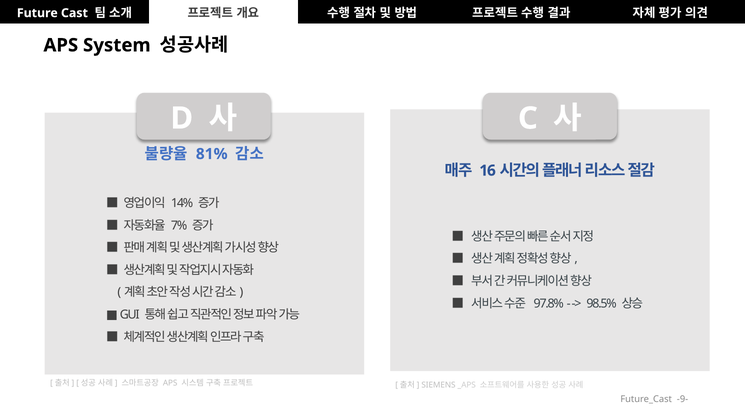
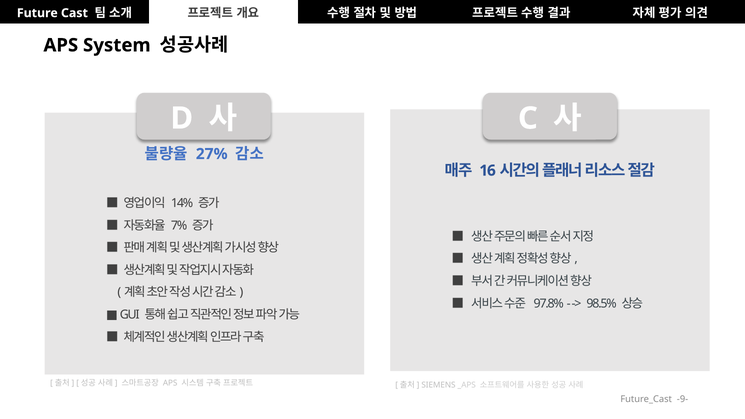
81%: 81% -> 27%
